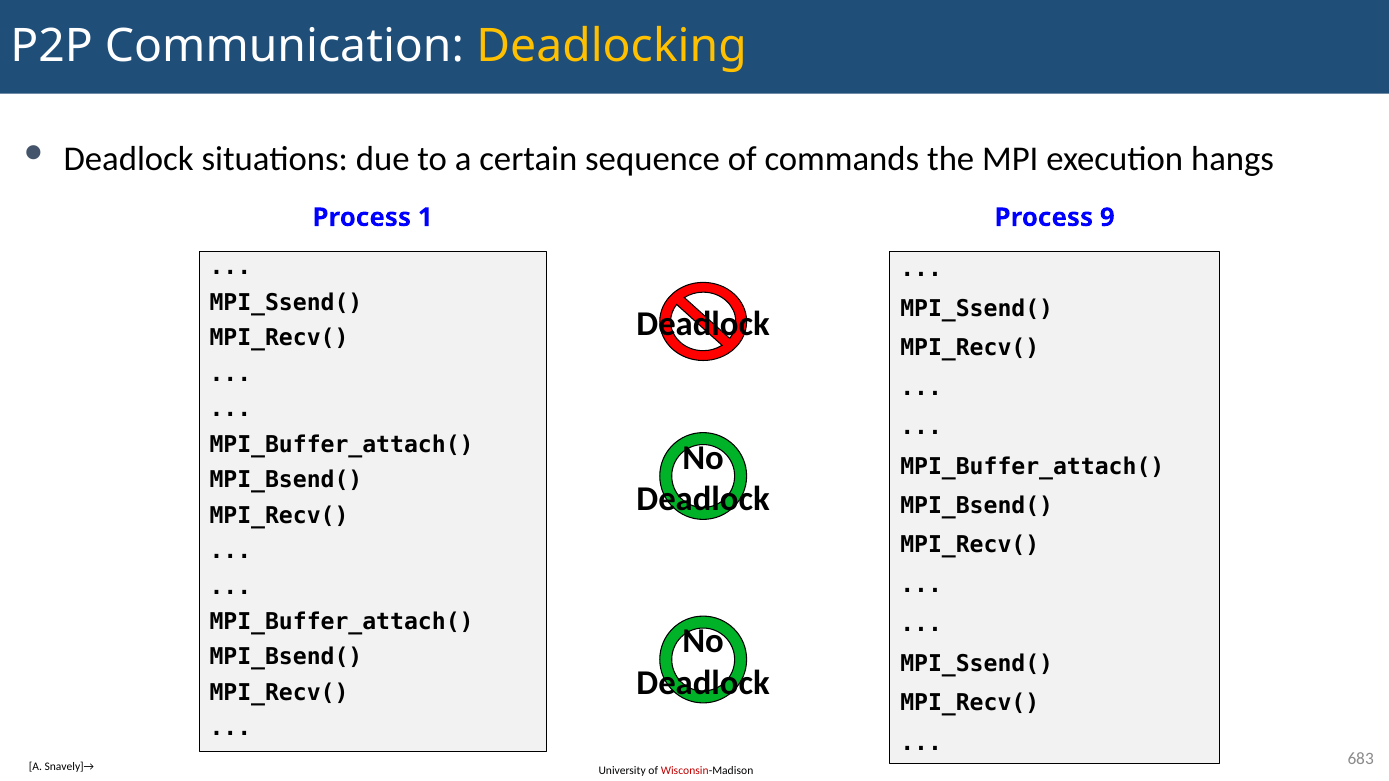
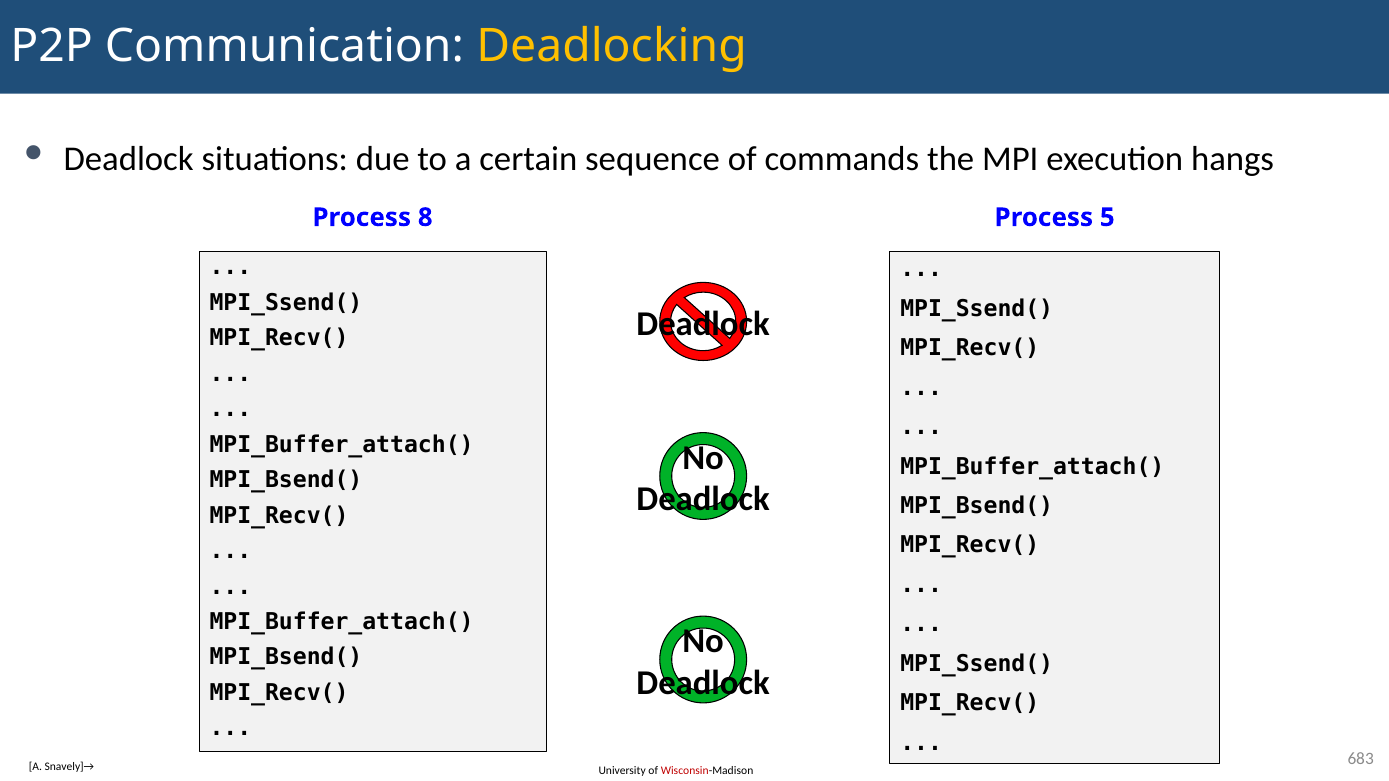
1: 1 -> 8
9: 9 -> 5
